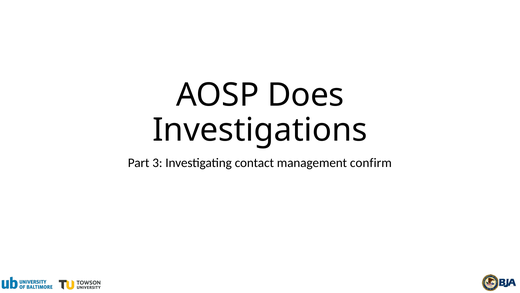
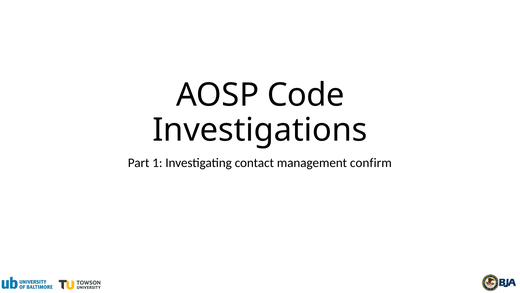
Does: Does -> Code
3: 3 -> 1
